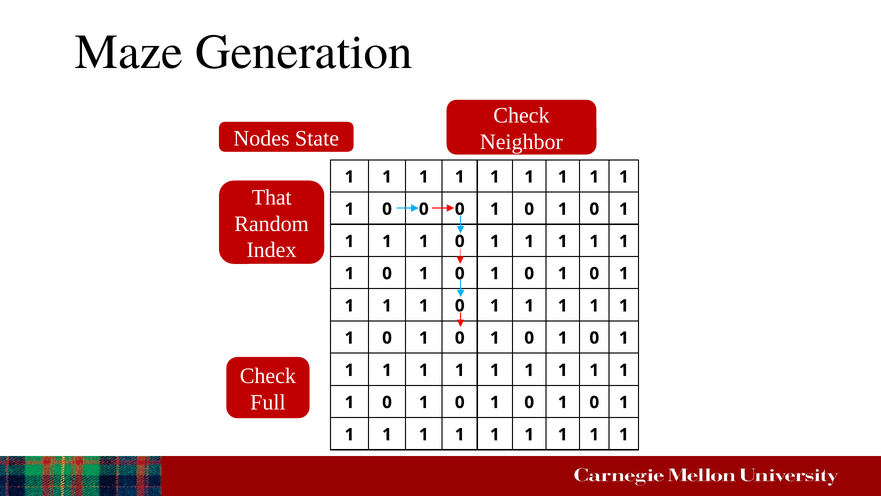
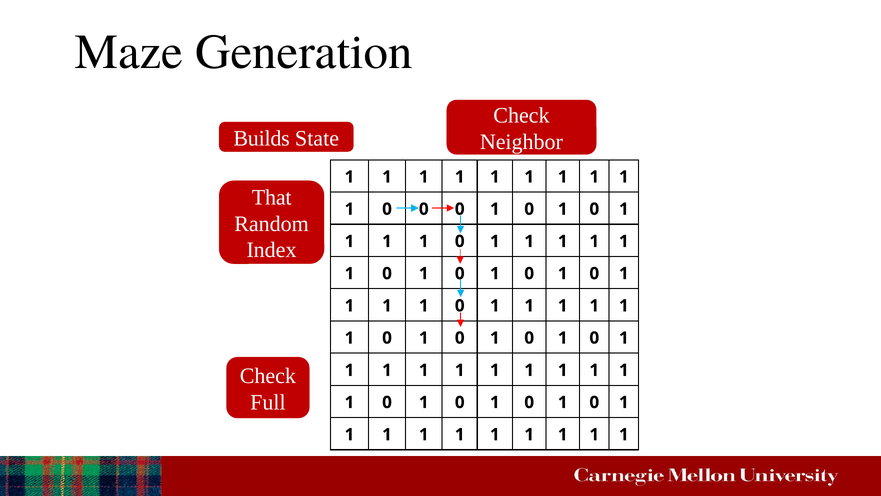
Nodes: Nodes -> Builds
